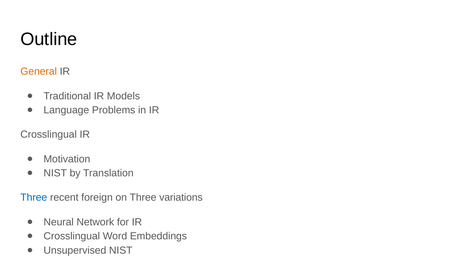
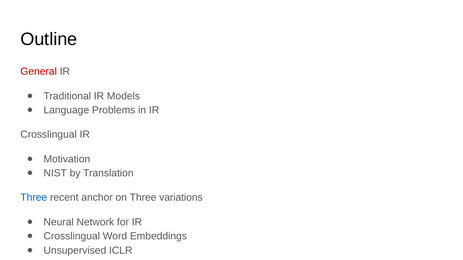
General colour: orange -> red
foreign: foreign -> anchor
Unsupervised NIST: NIST -> ICLR
